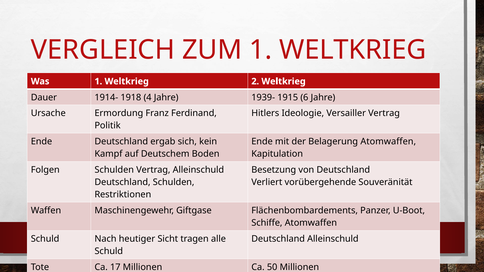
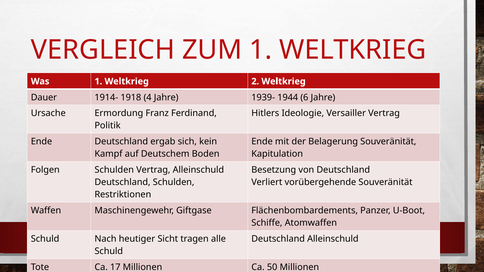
1915: 1915 -> 1944
Belagerung Atomwaffen: Atomwaffen -> Souveränität
